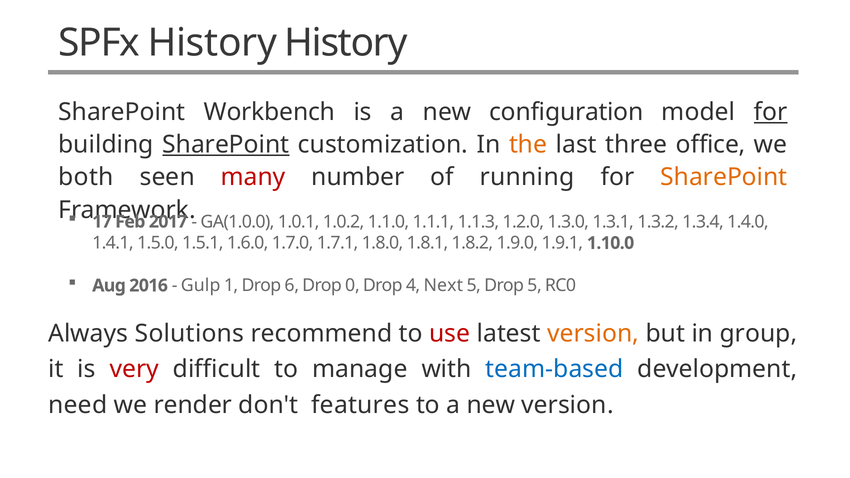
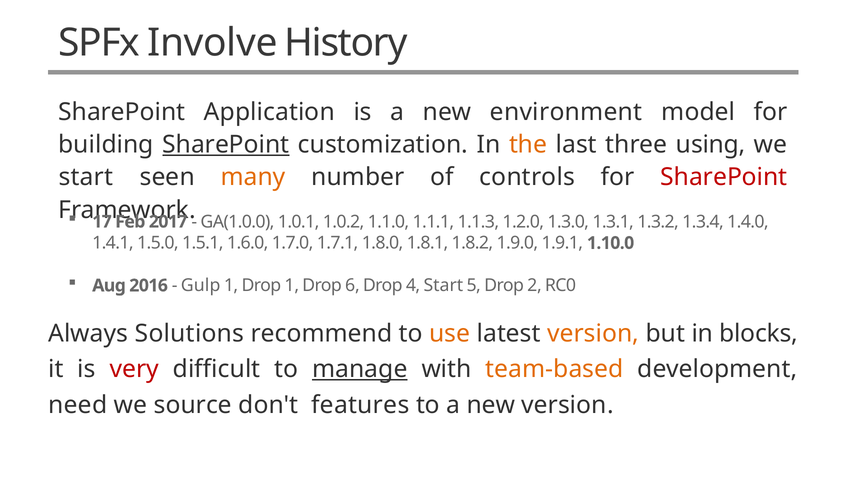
SPFx History: History -> Involve
Workbench: Workbench -> Application
configuration: configuration -> environment
for at (771, 112) underline: present -> none
office: office -> using
both at (86, 177): both -> start
many colour: red -> orange
running: running -> controls
SharePoint at (724, 177) colour: orange -> red
Drop 6: 6 -> 1
0: 0 -> 6
4 Next: Next -> Start
Drop 5: 5 -> 2
use colour: red -> orange
group: group -> blocks
manage underline: none -> present
team-based colour: blue -> orange
render: render -> source
